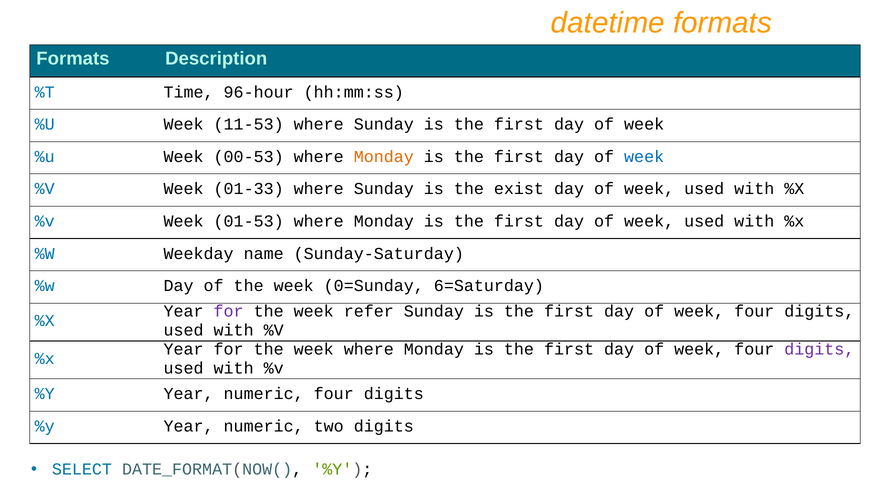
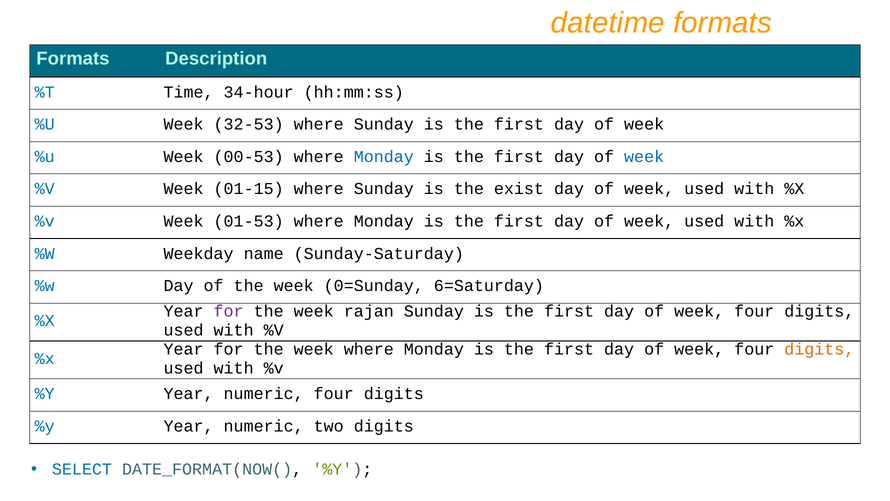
96-hour: 96-hour -> 34-hour
11-53: 11-53 -> 32-53
Monday at (384, 157) colour: orange -> blue
01-33: 01-33 -> 01-15
refer: refer -> rajan
digits at (819, 349) colour: purple -> orange
